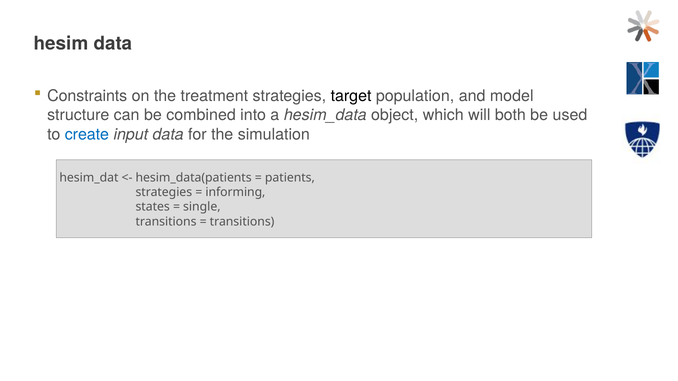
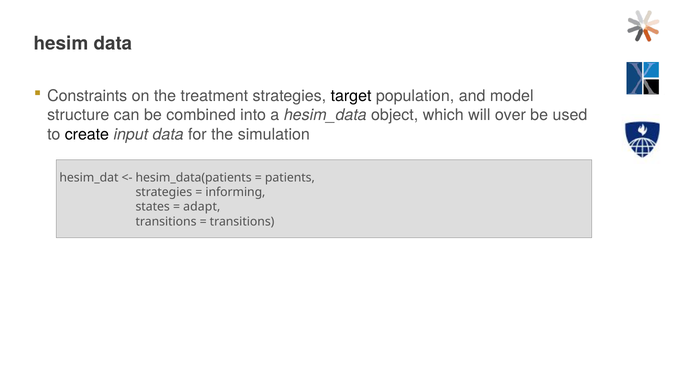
both: both -> over
create colour: blue -> black
single: single -> adapt
